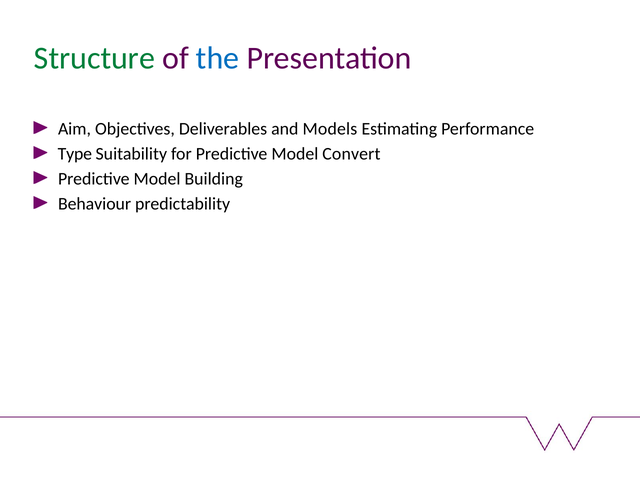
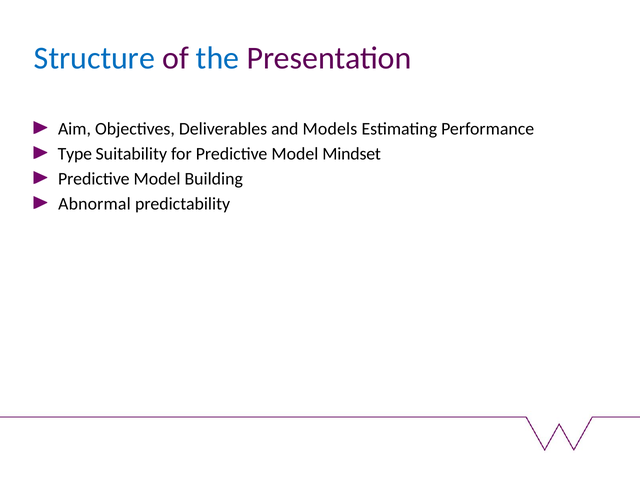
Structure colour: green -> blue
Convert: Convert -> Mindset
Behaviour: Behaviour -> Abnormal
